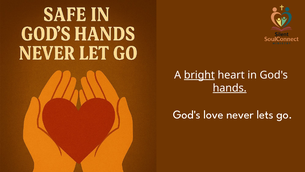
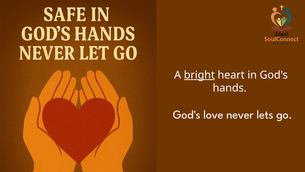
hands underline: present -> none
